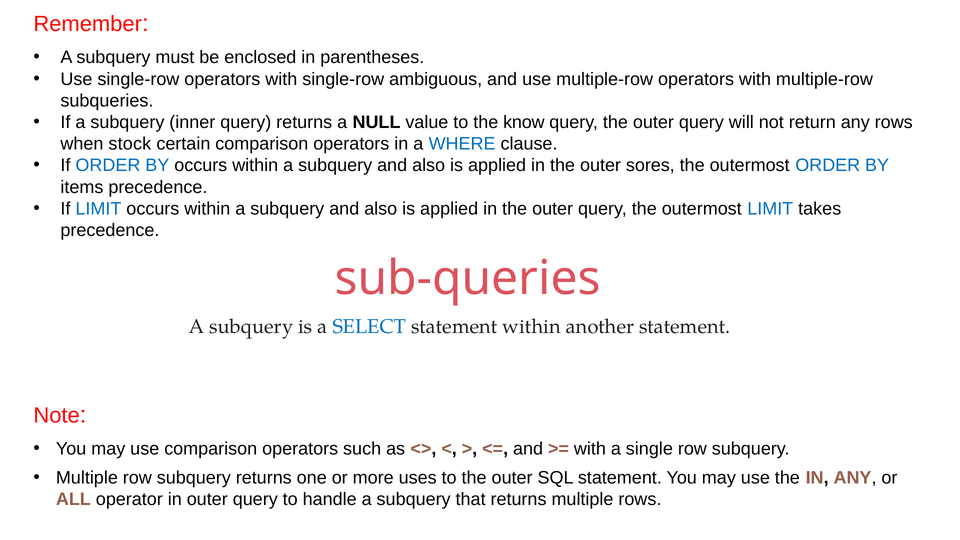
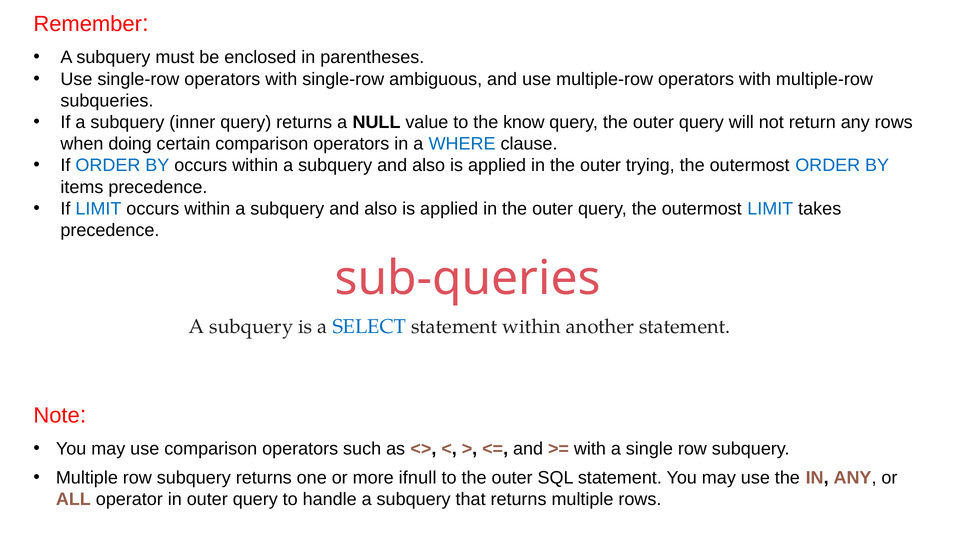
stock: stock -> doing
sores: sores -> trying
uses: uses -> ifnull
